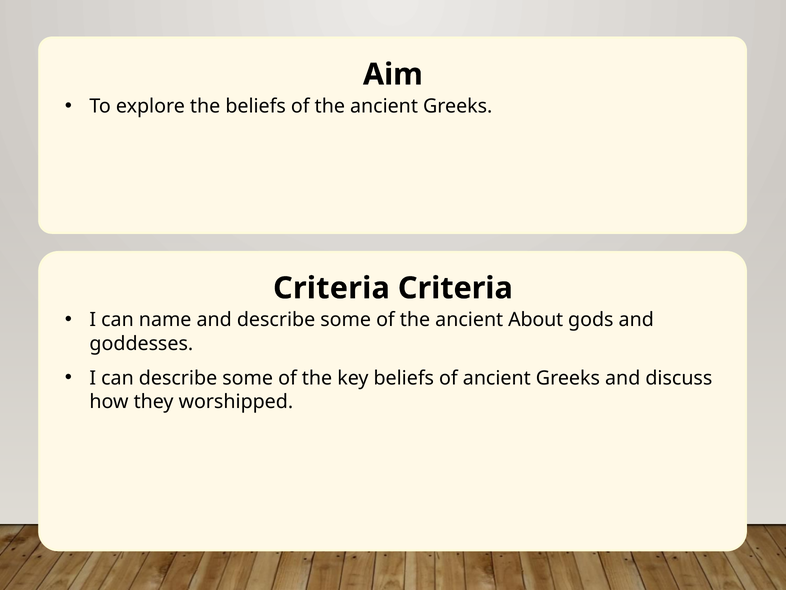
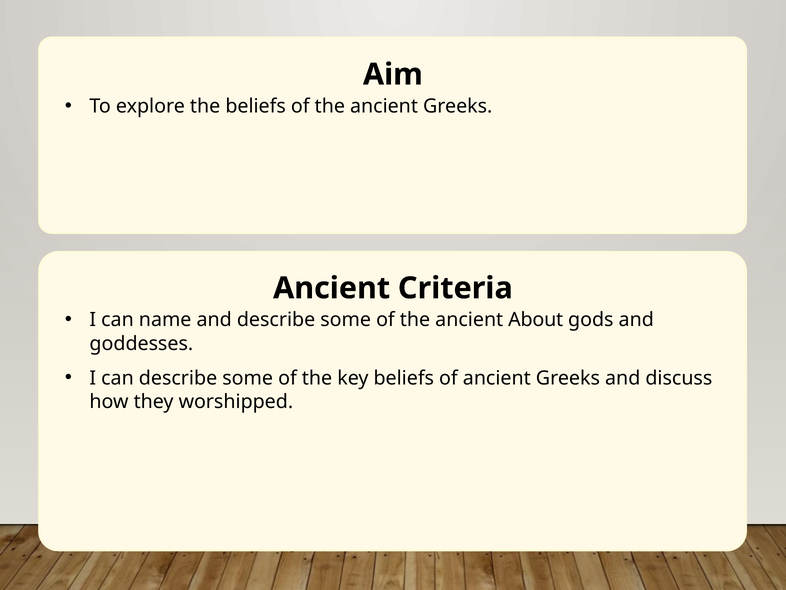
Criteria at (331, 288): Criteria -> Ancient
